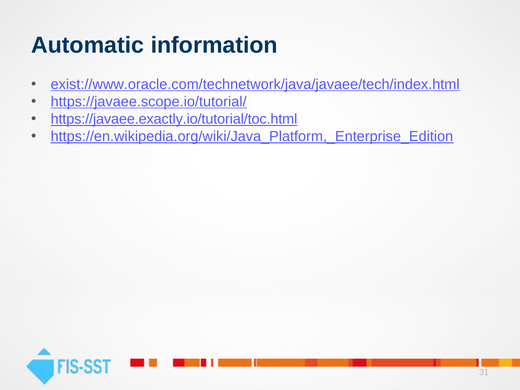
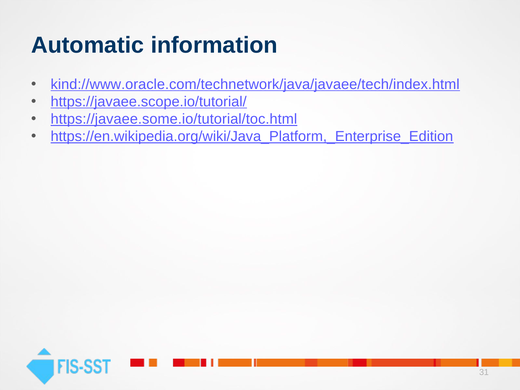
exist://www.oracle.com/technetwork/java/javaee/tech/index.html: exist://www.oracle.com/technetwork/java/javaee/tech/index.html -> kind://www.oracle.com/technetwork/java/javaee/tech/index.html
https://javaee.exactly.io/tutorial/toc.html: https://javaee.exactly.io/tutorial/toc.html -> https://javaee.some.io/tutorial/toc.html
